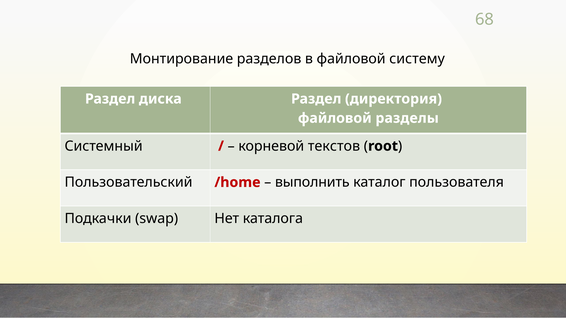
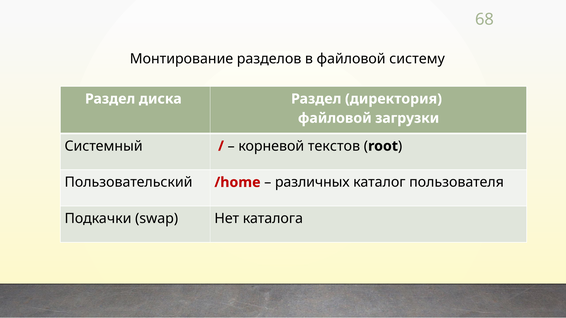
разделы: разделы -> загрузки
выполнить: выполнить -> различных
